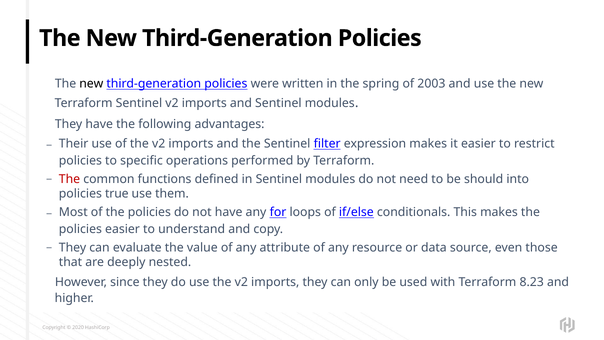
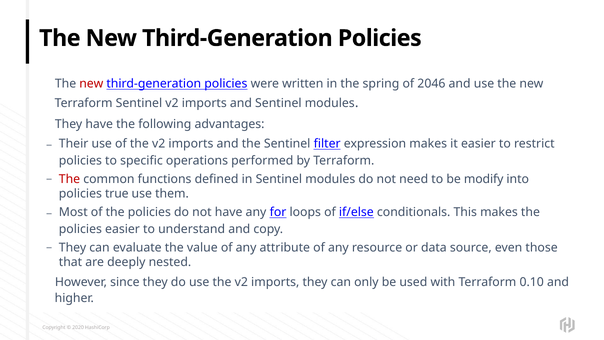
new at (91, 84) colour: black -> red
2003: 2003 -> 2046
should: should -> modify
8.23: 8.23 -> 0.10
